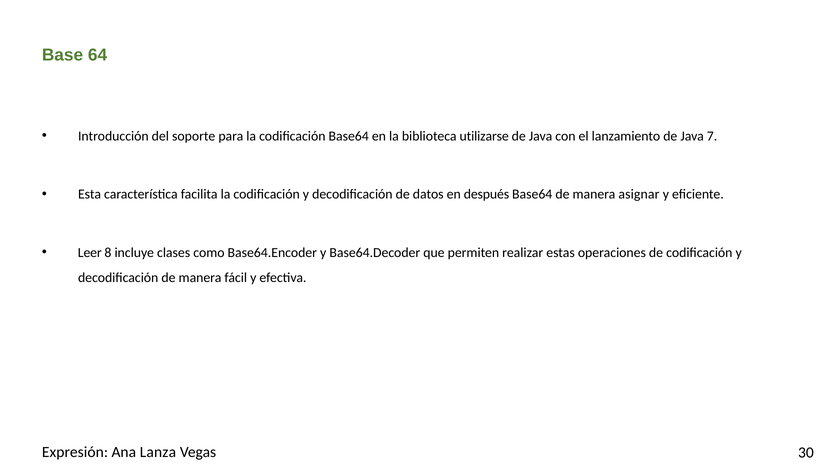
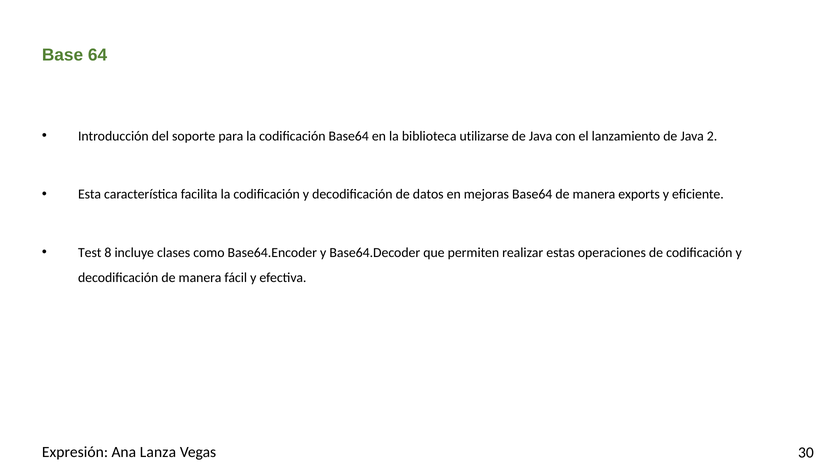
7: 7 -> 2
después: después -> mejoras
asignar: asignar -> exports
Leer: Leer -> Test
